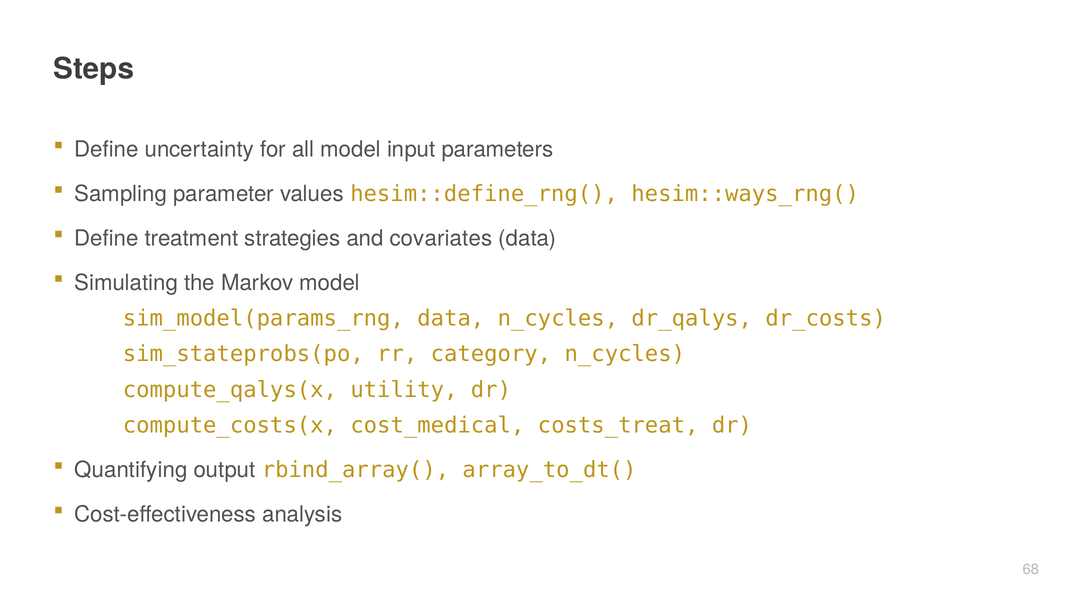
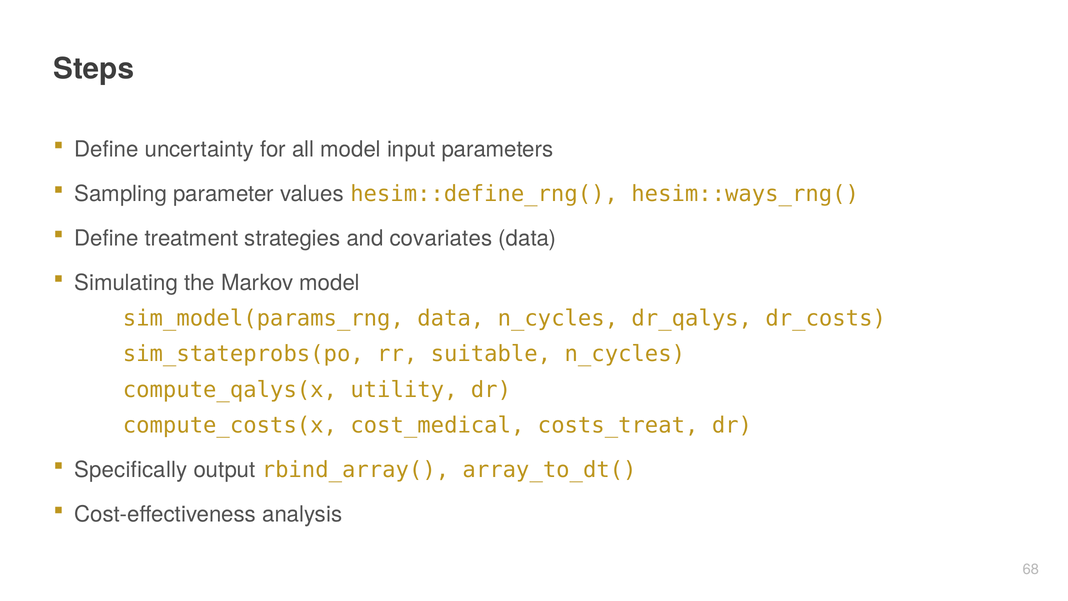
category: category -> suitable
Quantifying: Quantifying -> Specifically
